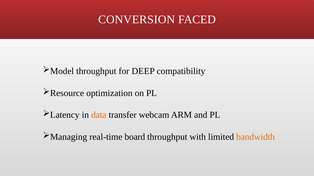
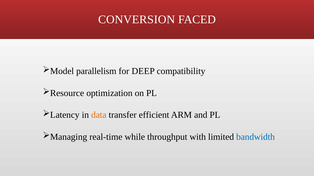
throughput at (96, 71): throughput -> parallelism
webcam: webcam -> efficient
board: board -> while
bandwidth colour: orange -> blue
